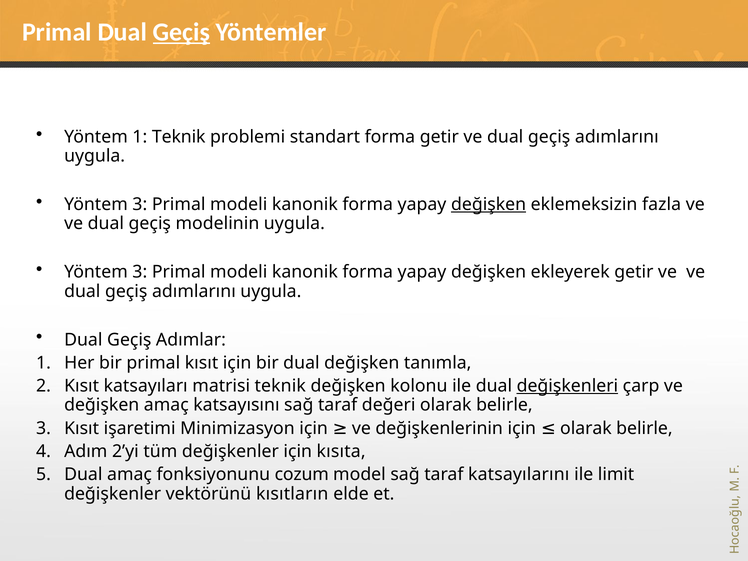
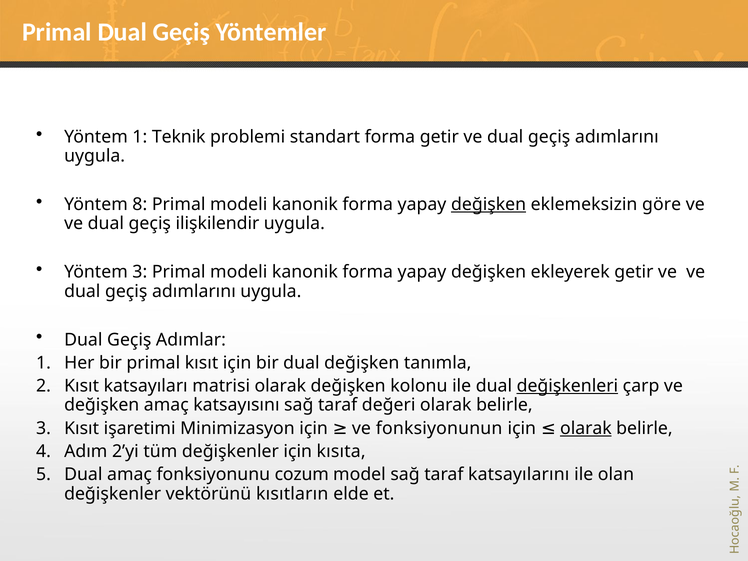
Geçiş at (181, 32) underline: present -> none
3 at (140, 205): 3 -> 8
fazla: fazla -> göre
modelinin: modelinin -> ilişkilendir
matrisi teknik: teknik -> olarak
değişkenlerinin: değişkenlerinin -> fonksiyonunun
olarak at (586, 428) underline: none -> present
limit: limit -> olan
